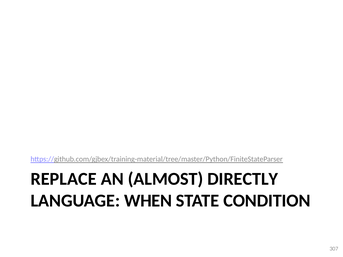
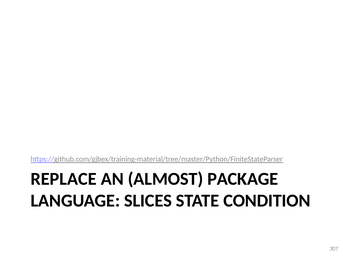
DIRECTLY: DIRECTLY -> PACKAGE
WHEN: WHEN -> SLICES
